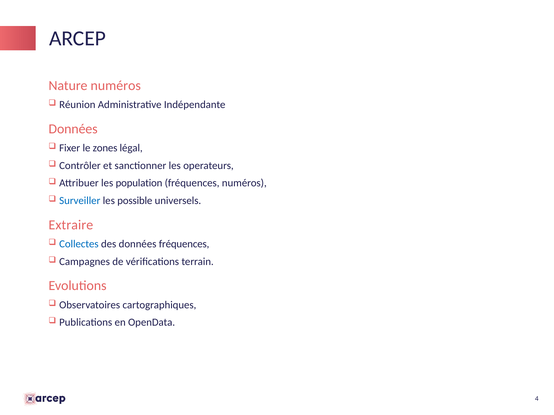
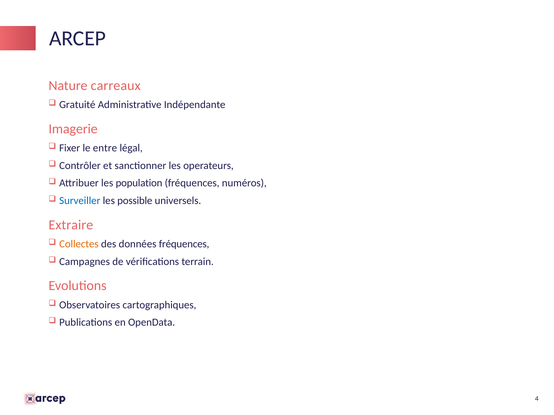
Nature numéros: numéros -> carreaux
Réunion: Réunion -> Gratuité
Données at (73, 129): Données -> Imagerie
zones: zones -> entre
Collectes colour: blue -> orange
